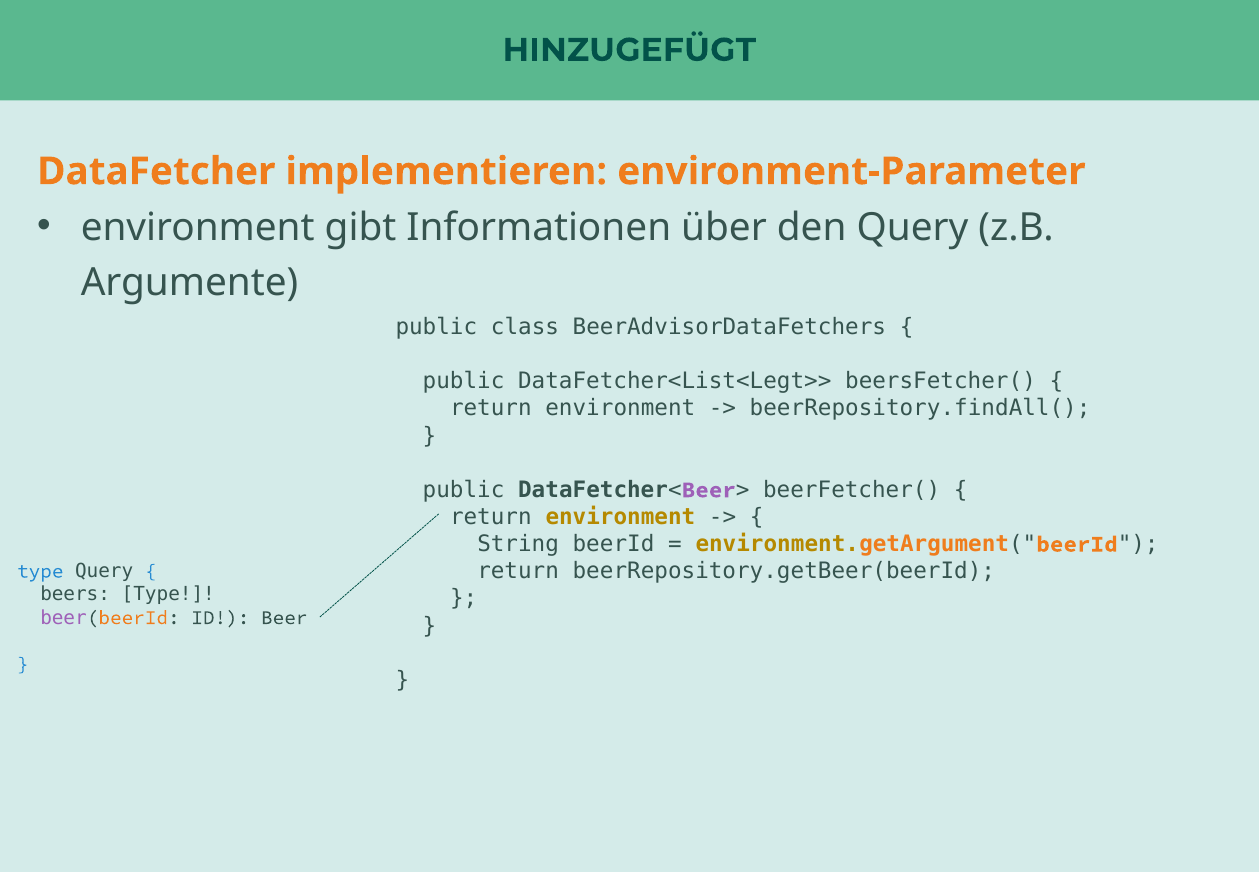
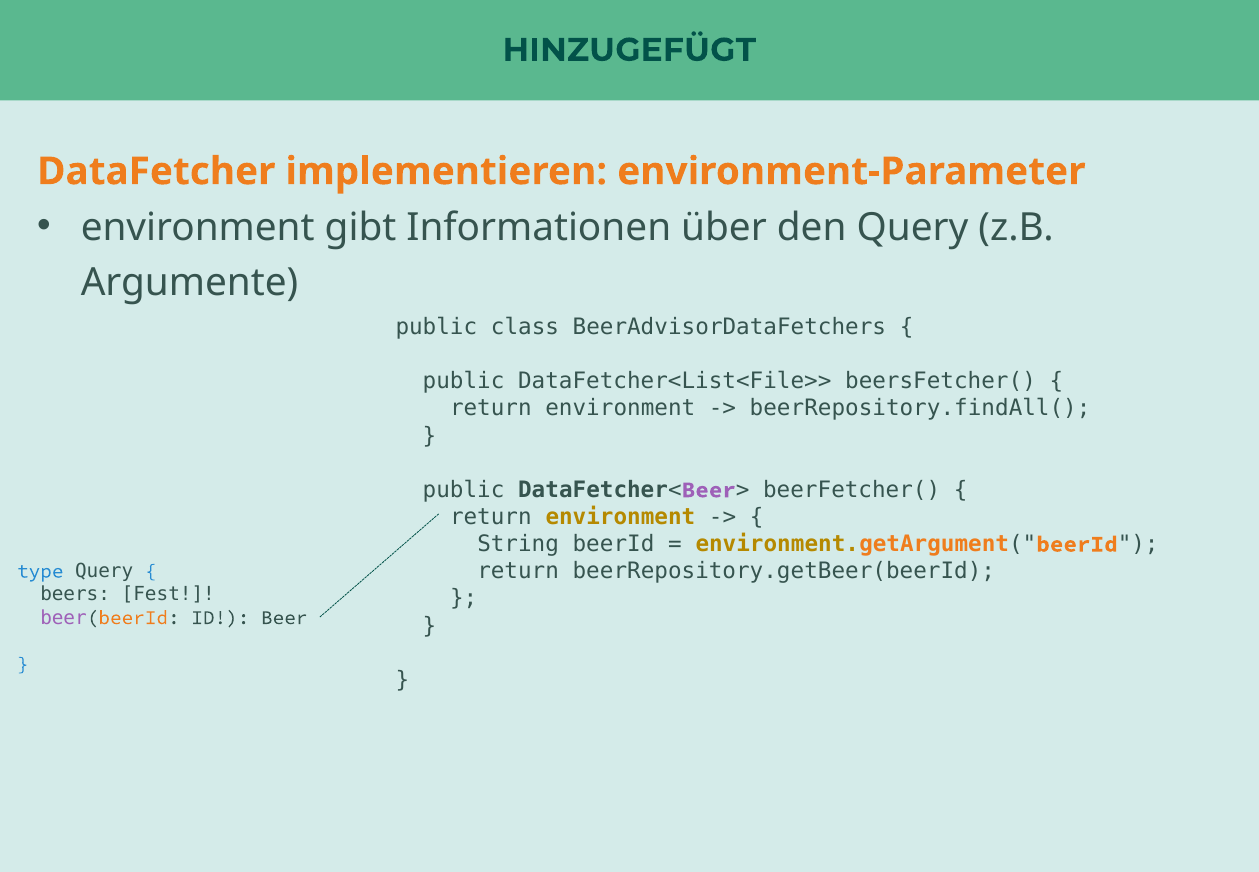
DataFetcher<List<Legt>>: DataFetcher<List<Legt>> -> DataFetcher<List<File>>
beers Type: Type -> Fest
